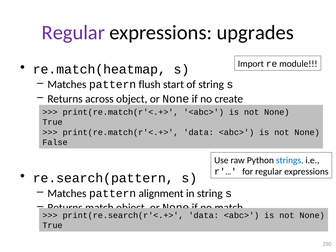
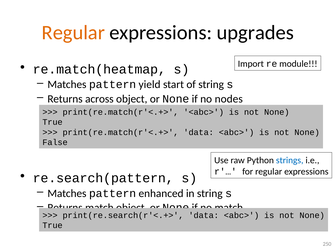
Regular at (73, 33) colour: purple -> orange
flush: flush -> yield
create: create -> nodes
alignment: alignment -> enhanced
